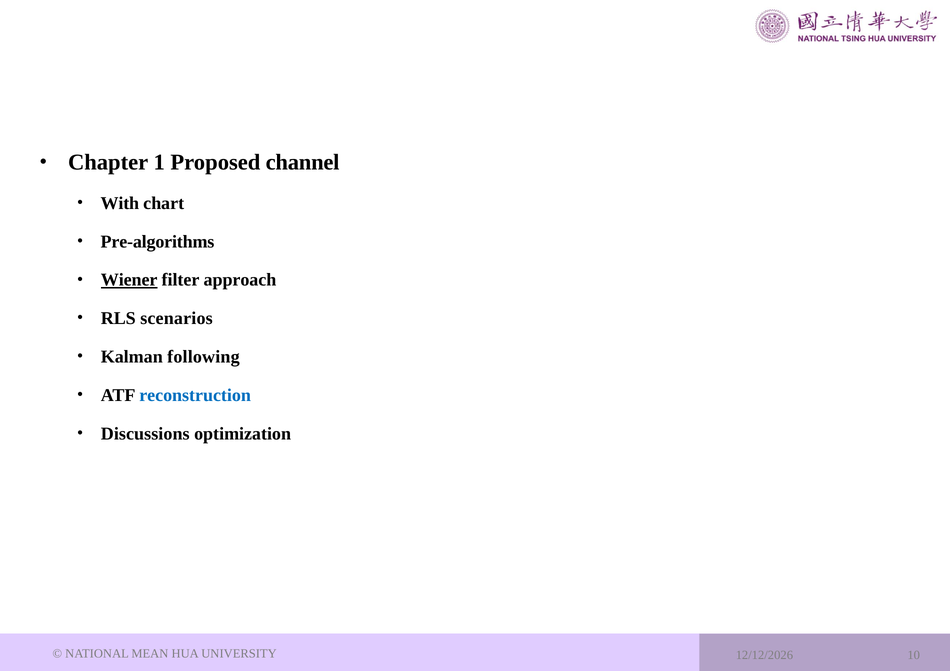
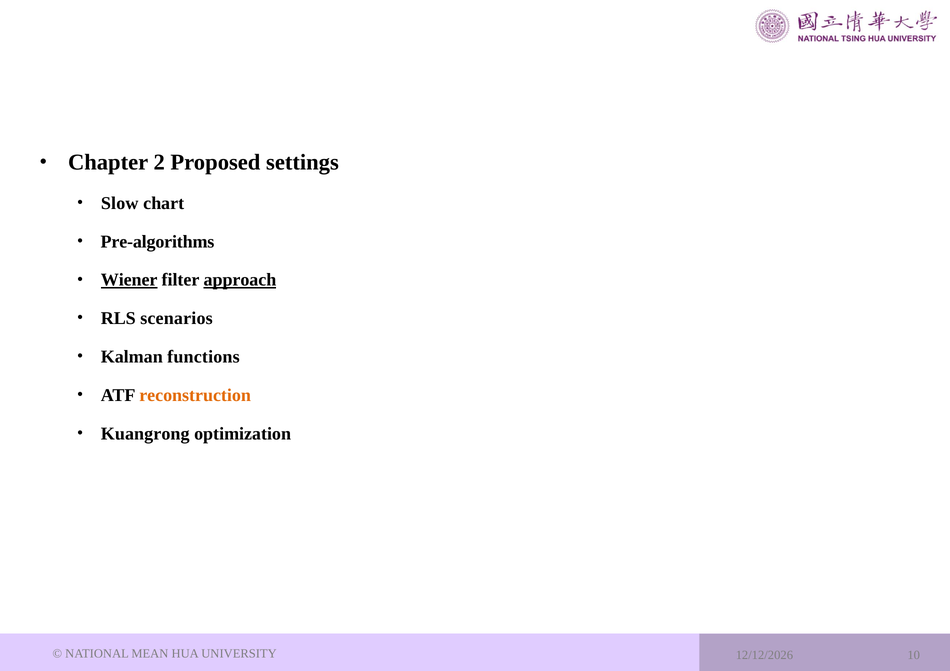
1: 1 -> 2
channel: channel -> settings
With: With -> Slow
approach underline: none -> present
following: following -> functions
reconstruction colour: blue -> orange
Discussions: Discussions -> Kuangrong
